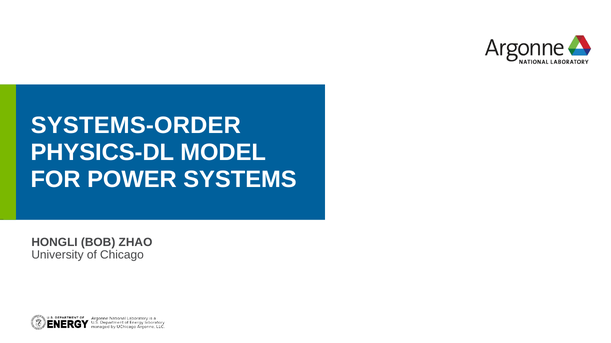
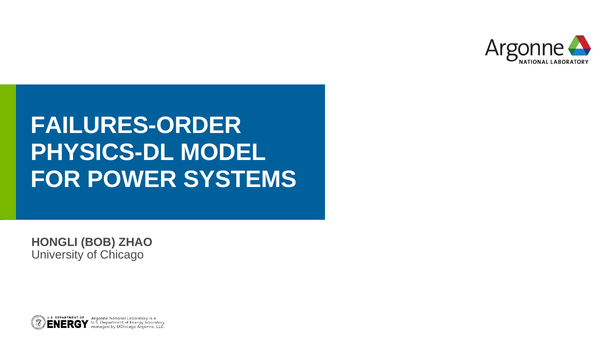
SYSTEMS-ORDER: SYSTEMS-ORDER -> FAILURES-ORDER
